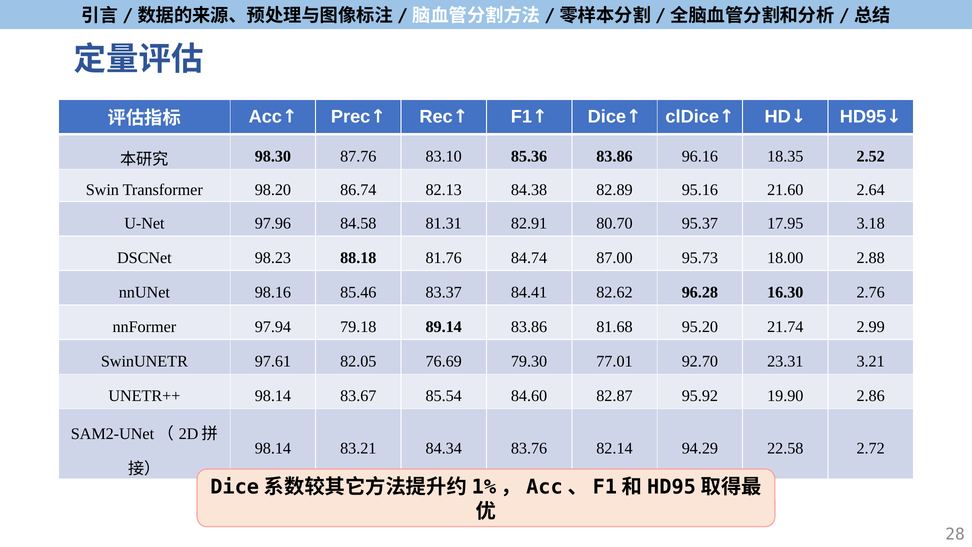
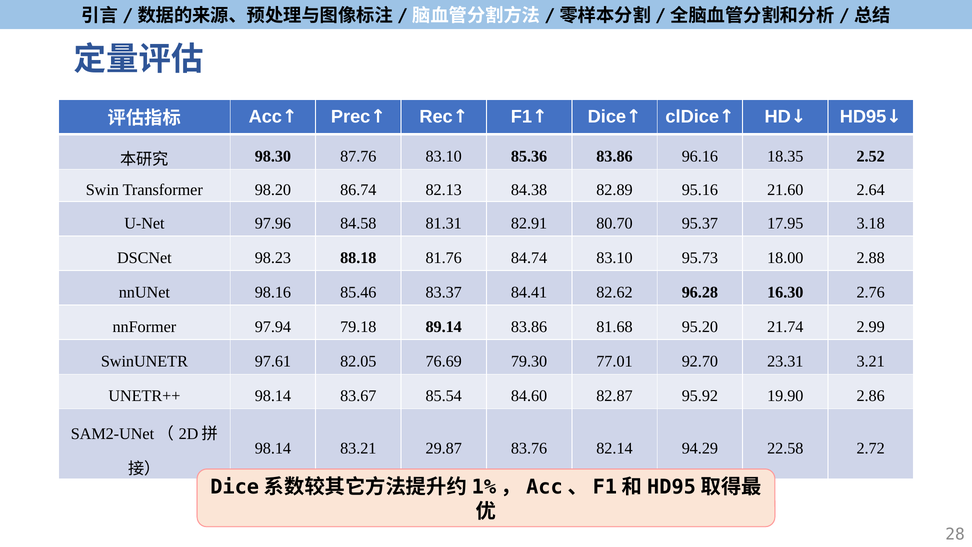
84.74 87.00: 87.00 -> 83.10
84.34: 84.34 -> 29.87
